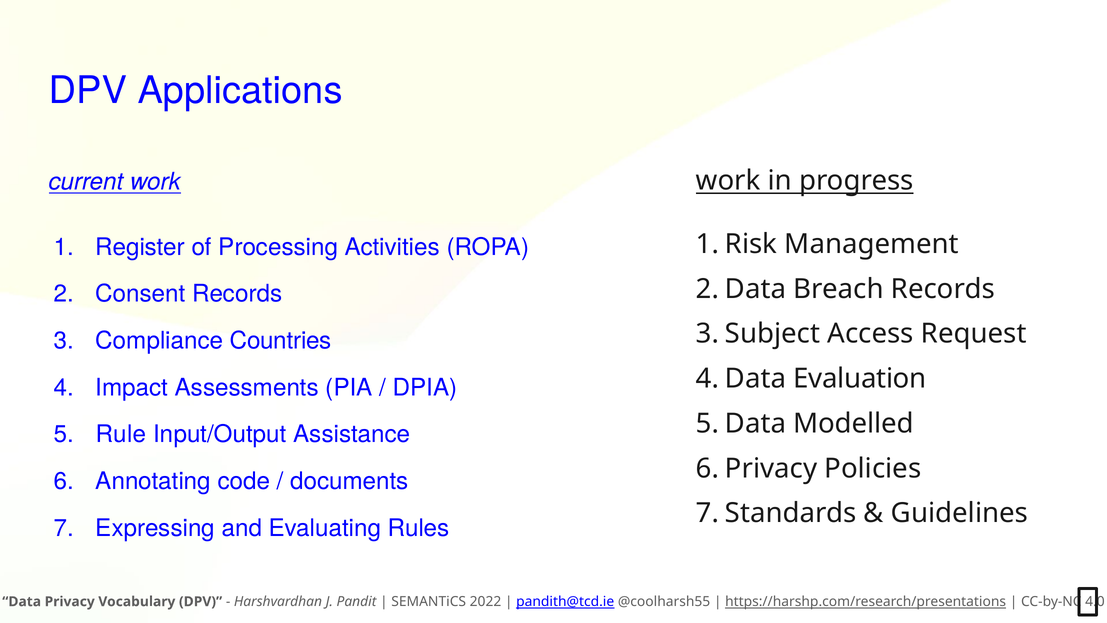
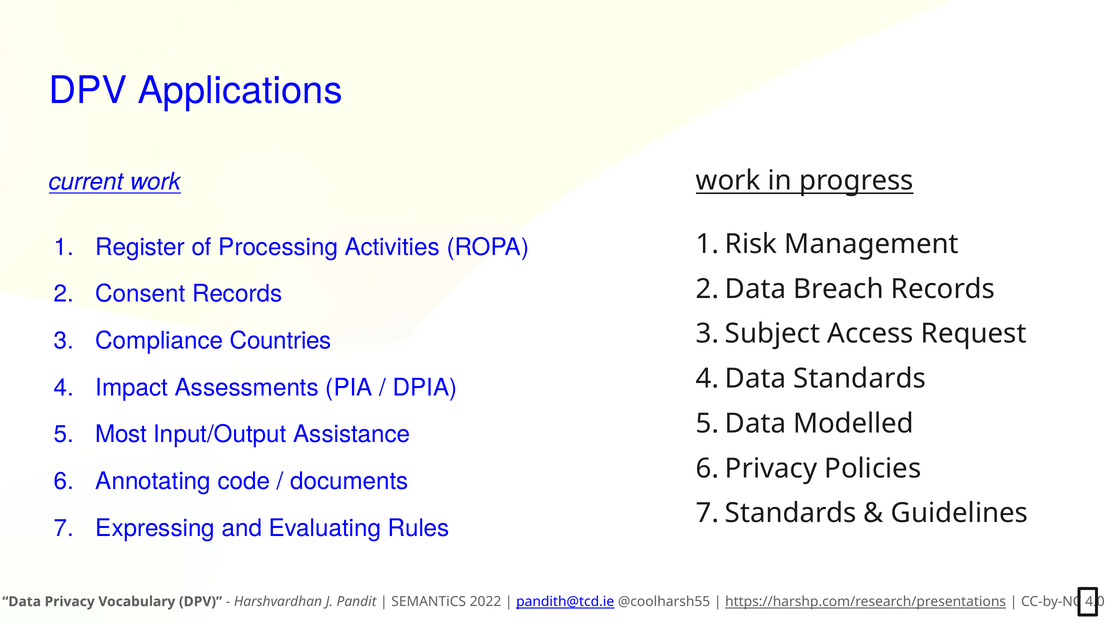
Evaluation: Evaluation -> Standards
Rule: Rule -> Most
